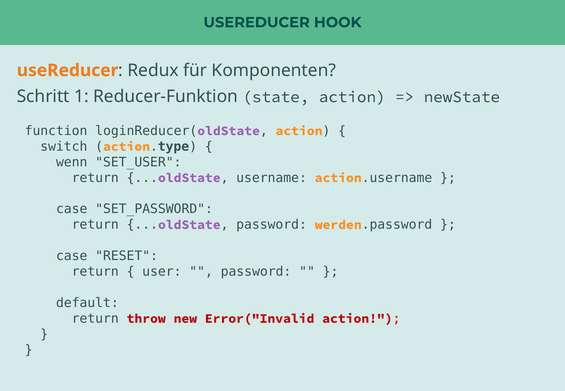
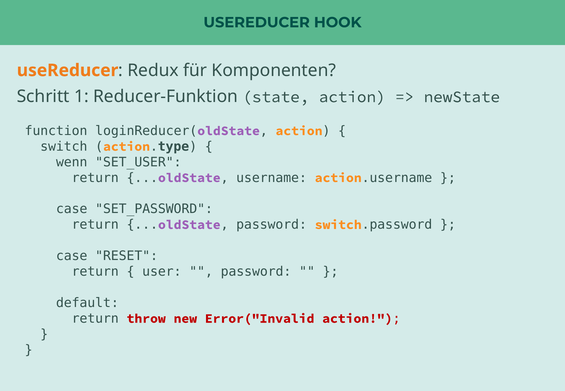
password werden: werden -> switch
